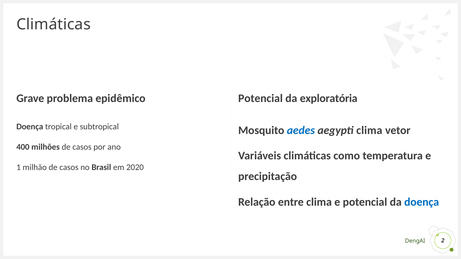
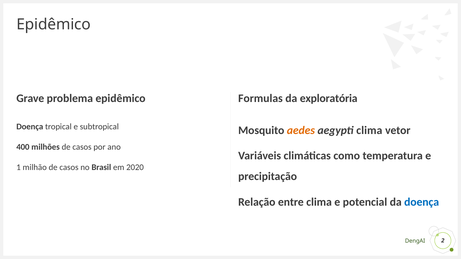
Climáticas at (54, 24): Climáticas -> Epidêmico
Potencial at (260, 98): Potencial -> Formulas
aedes colour: blue -> orange
